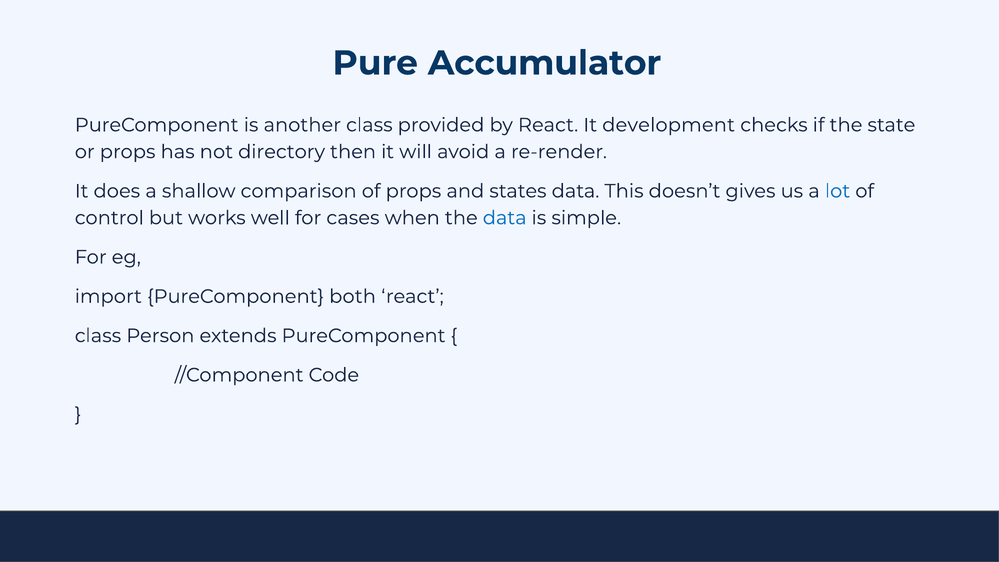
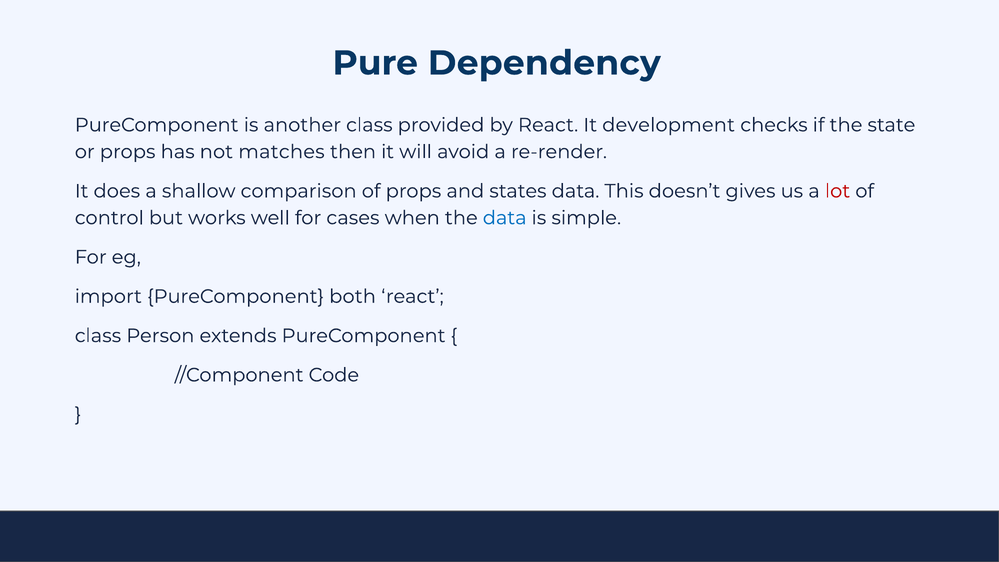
Accumulator: Accumulator -> Dependency
directory: directory -> matches
lot colour: blue -> red
